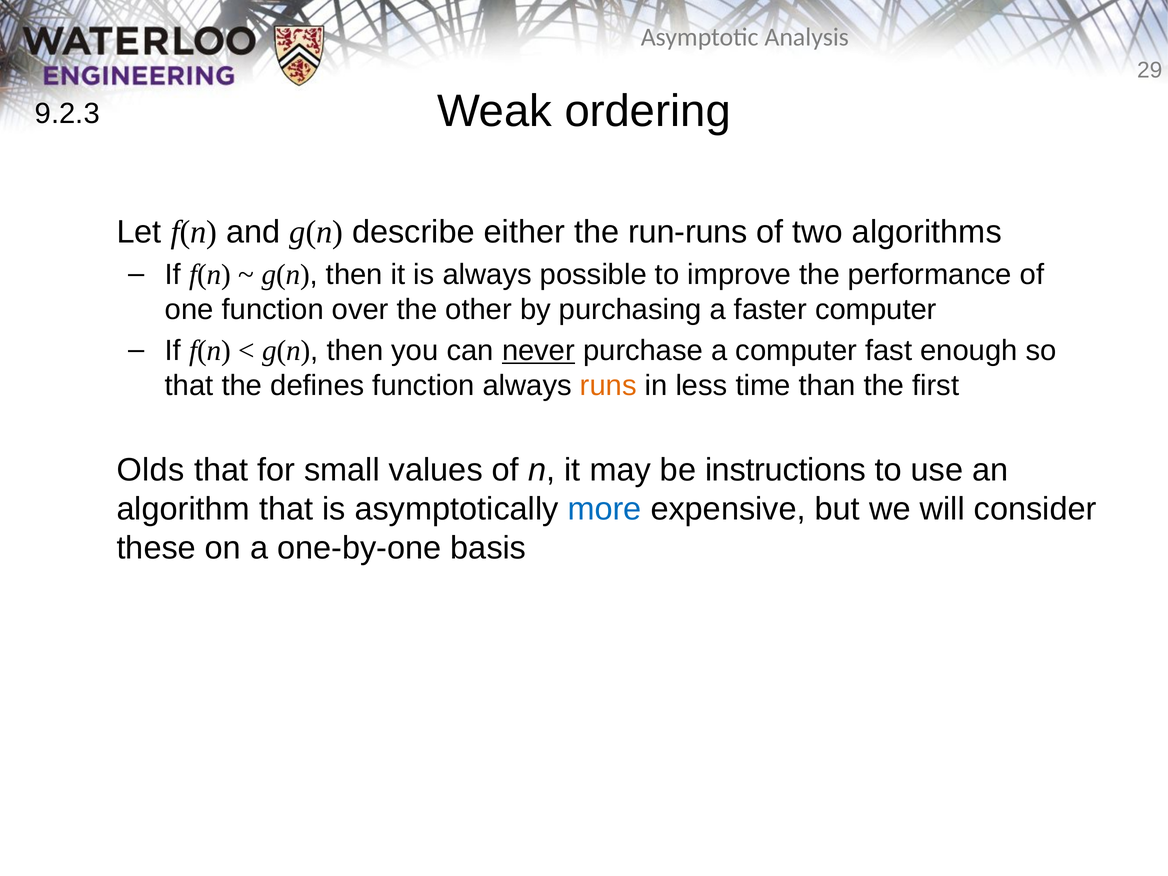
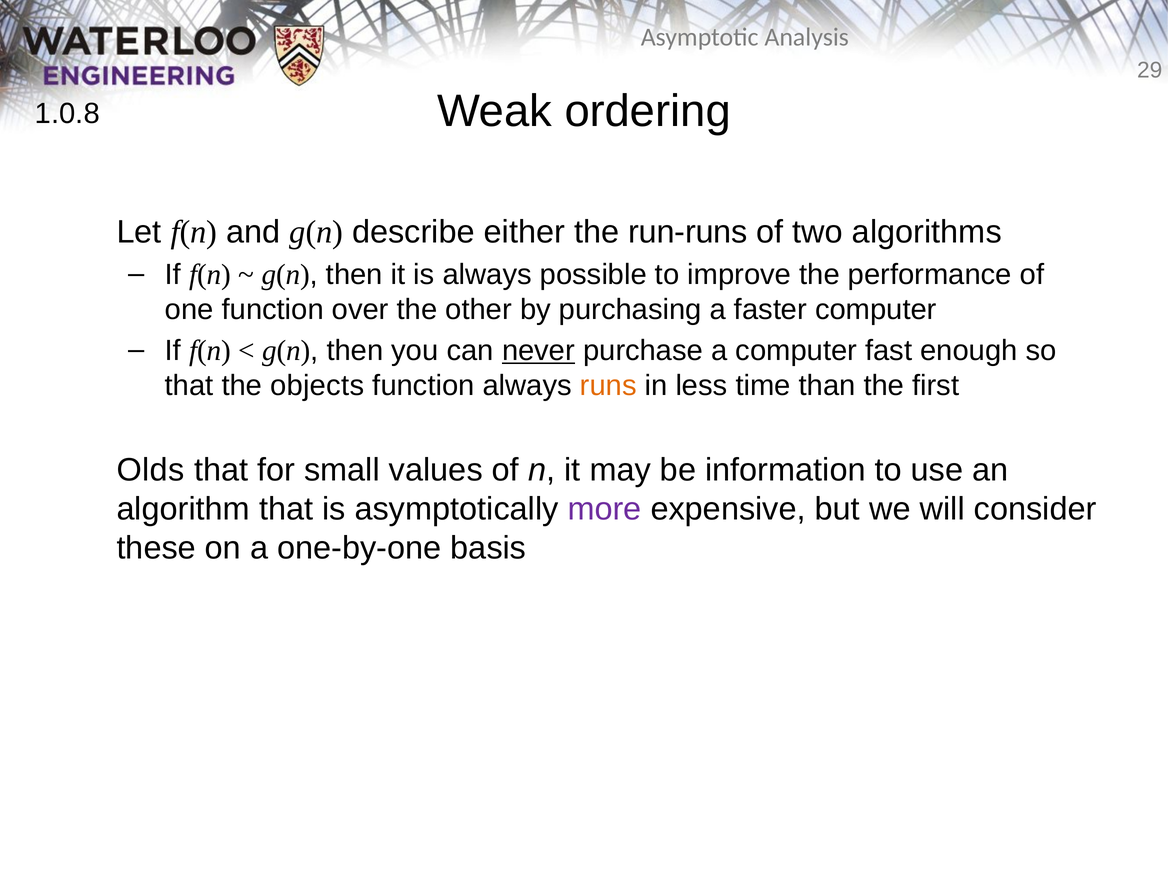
9.2.3: 9.2.3 -> 1.0.8
defines: defines -> objects
instructions: instructions -> information
more colour: blue -> purple
